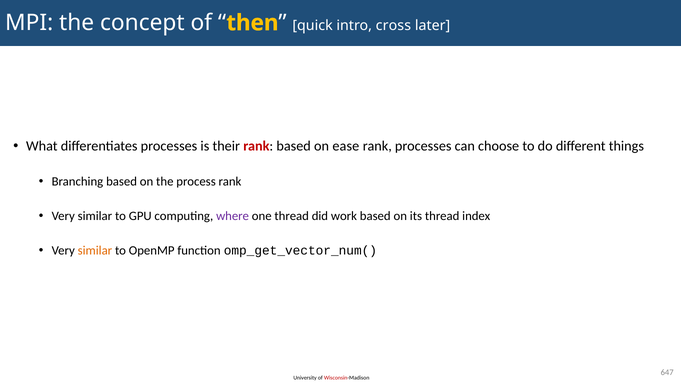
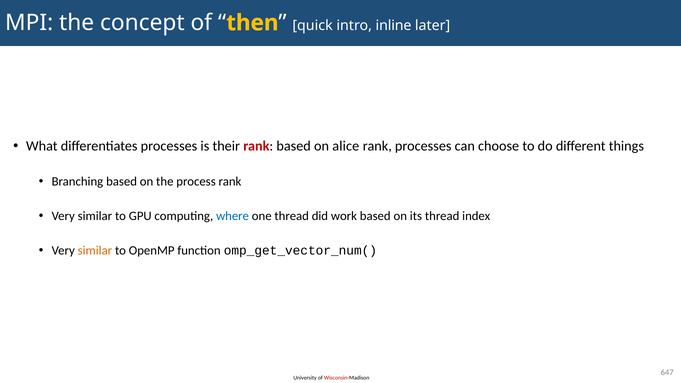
cross: cross -> inline
ease: ease -> alice
where colour: purple -> blue
